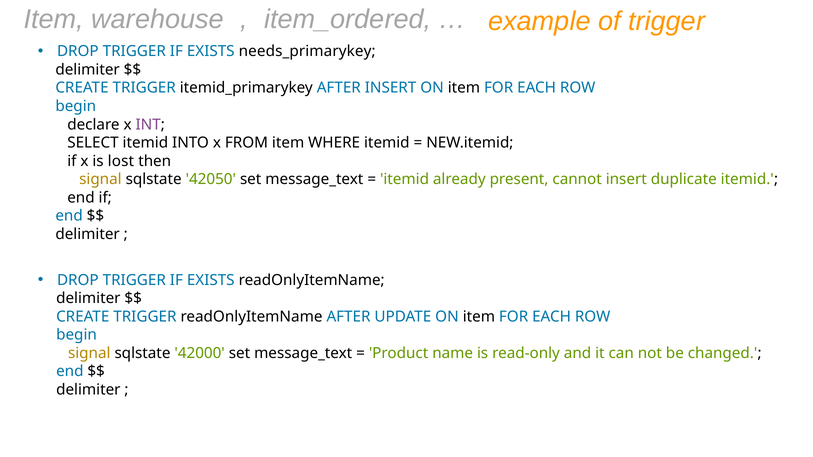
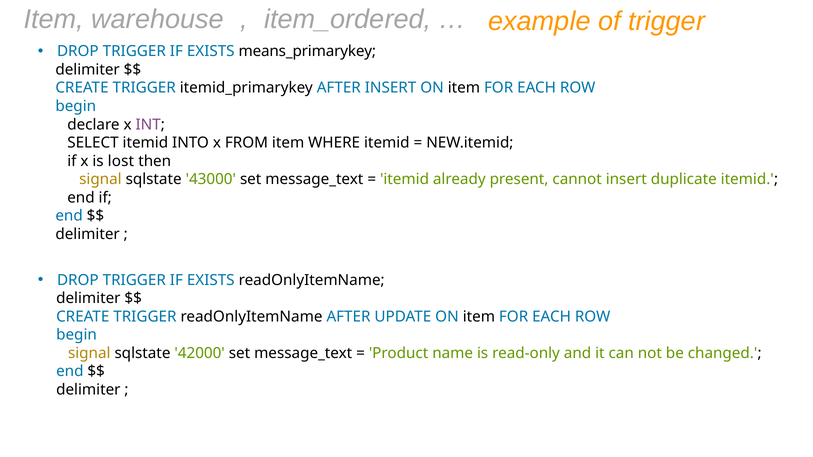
needs_primarykey: needs_primarykey -> means_primarykey
42050: 42050 -> 43000
